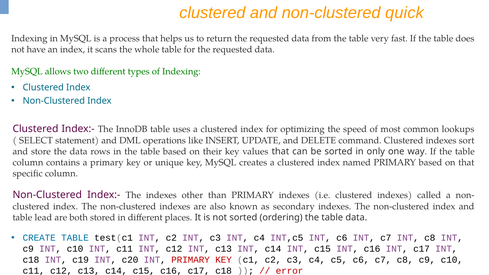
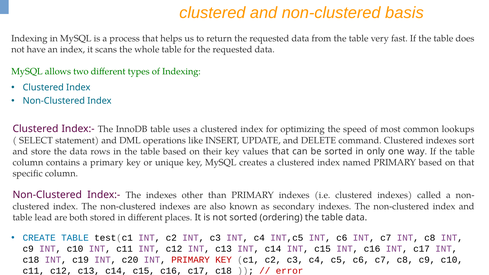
quick: quick -> basis
